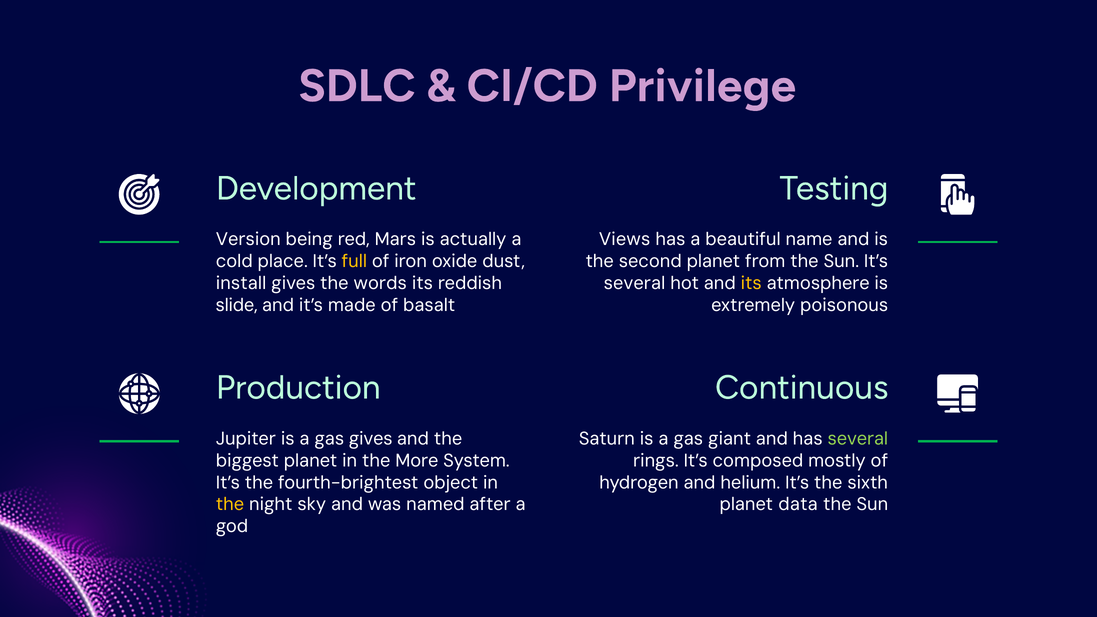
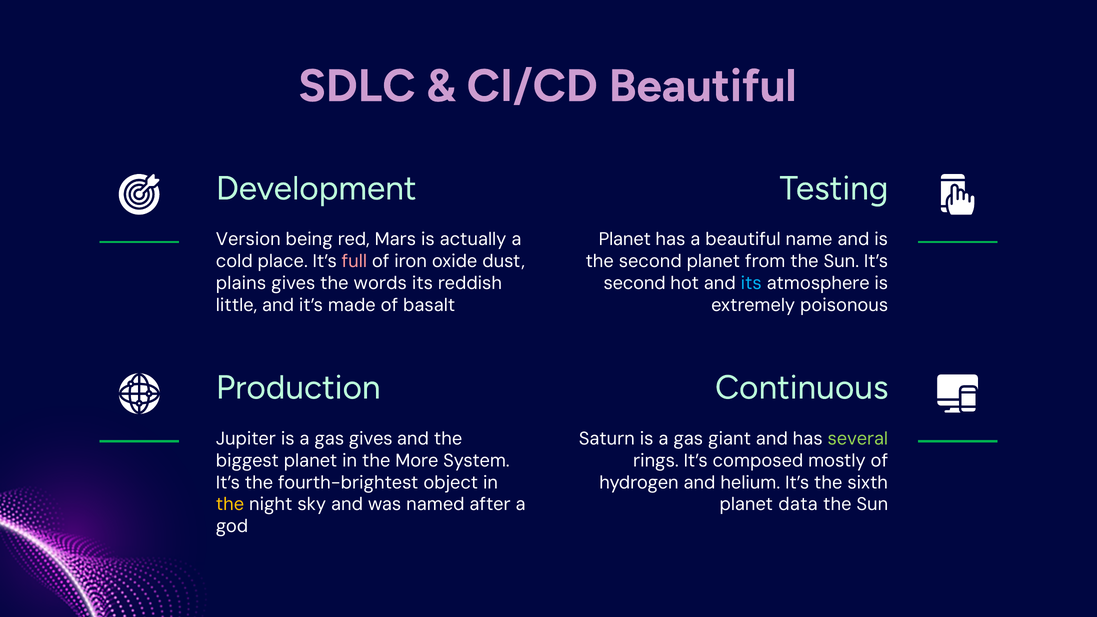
CI/CD Privilege: Privilege -> Beautiful
Views at (625, 239): Views -> Planet
full colour: yellow -> pink
install: install -> plains
several at (634, 283): several -> second
its at (751, 283) colour: yellow -> light blue
slide: slide -> little
